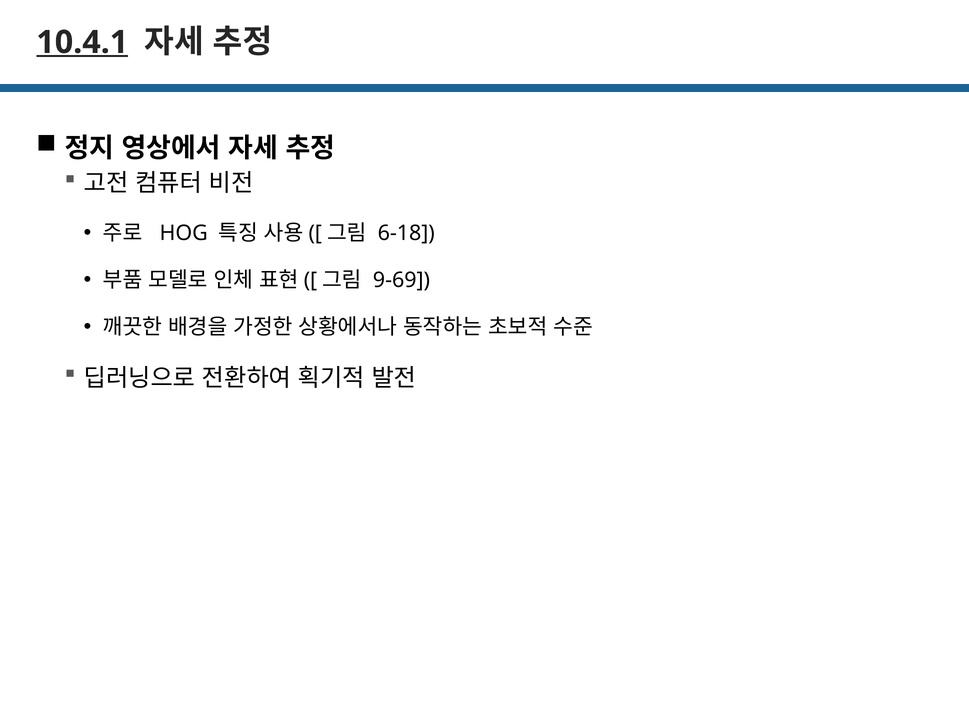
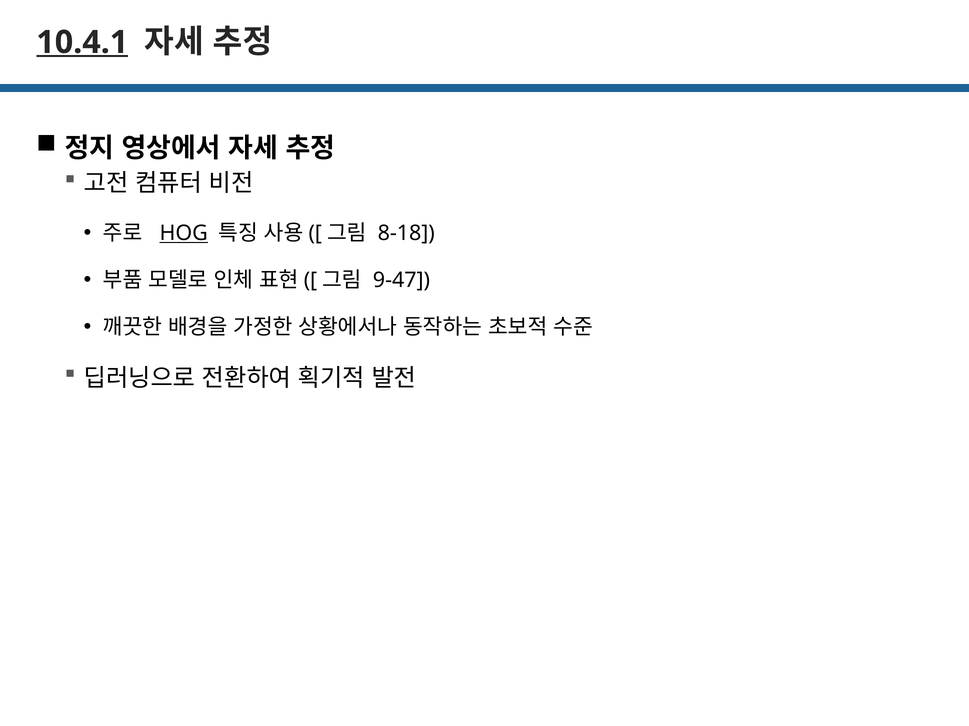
HOG underline: none -> present
6-18: 6-18 -> 8-18
9-69: 9-69 -> 9-47
